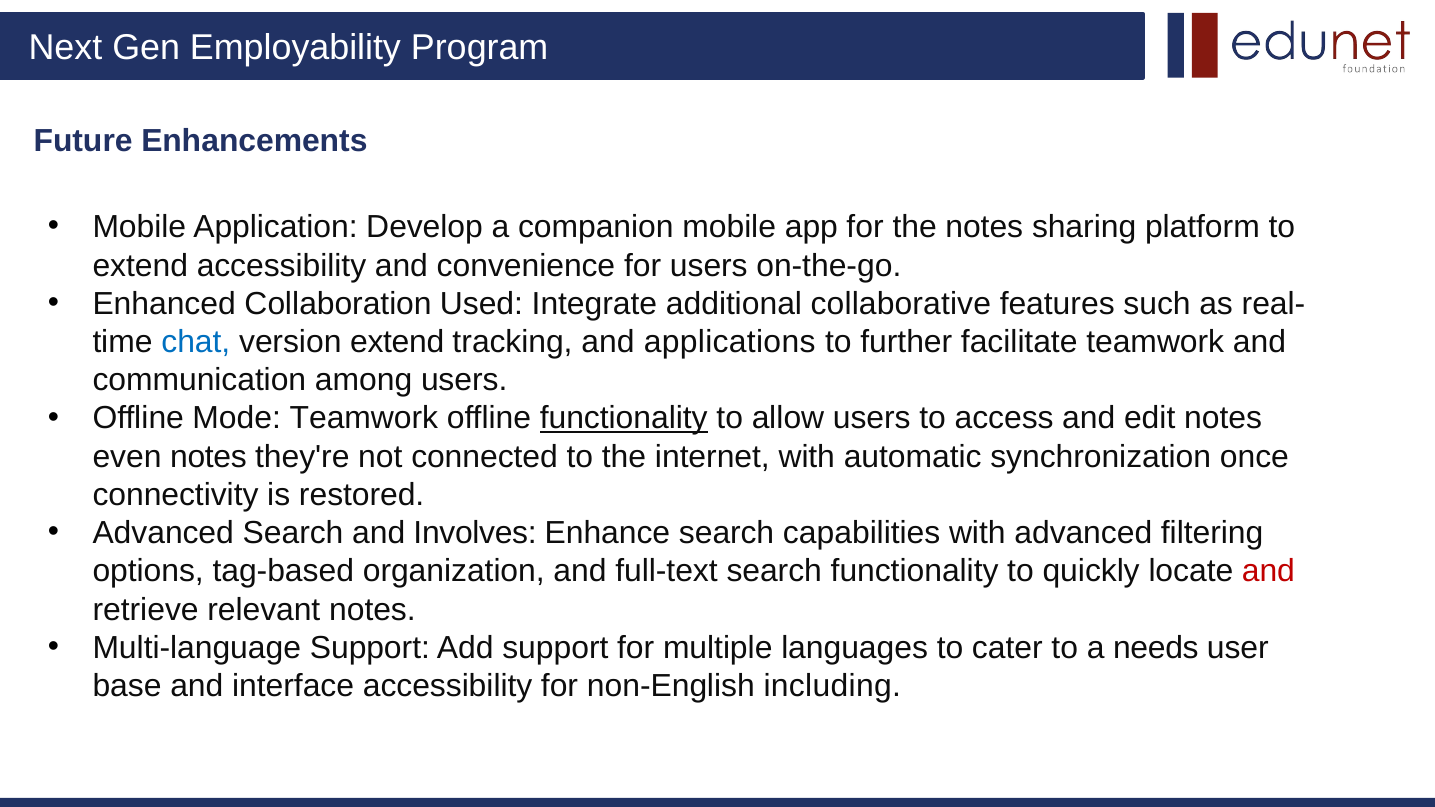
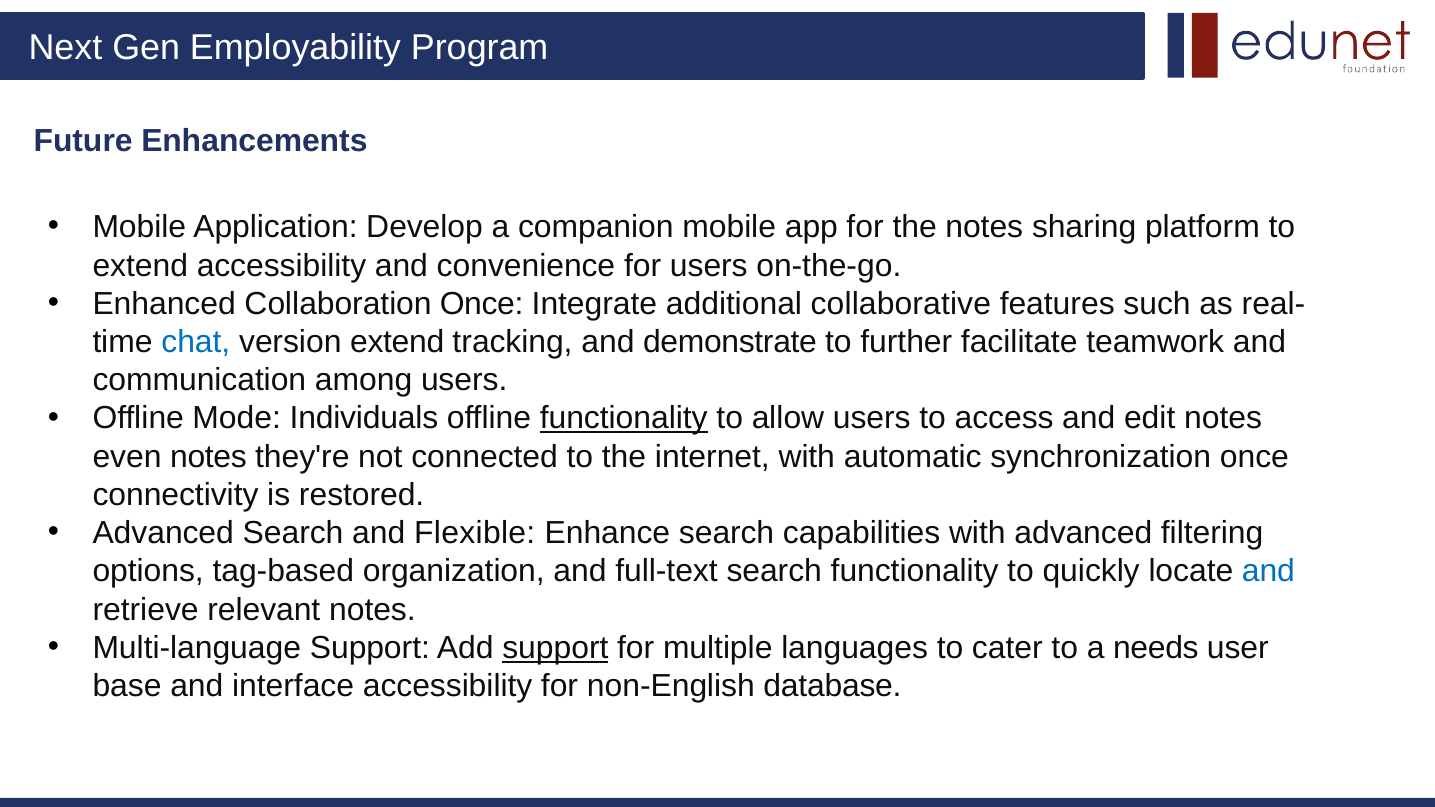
Collaboration Used: Used -> Once
applications: applications -> demonstrate
Mode Teamwork: Teamwork -> Individuals
Involves: Involves -> Flexible
and at (1268, 572) colour: red -> blue
support at (555, 648) underline: none -> present
including: including -> database
